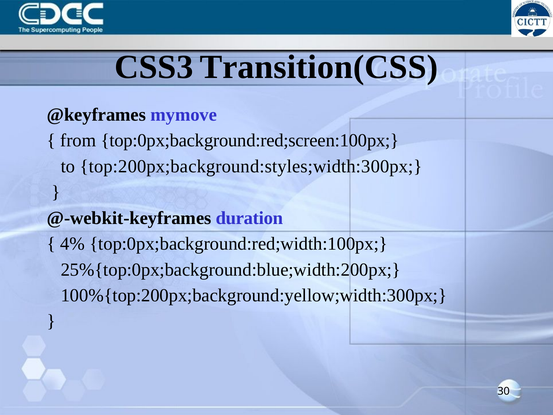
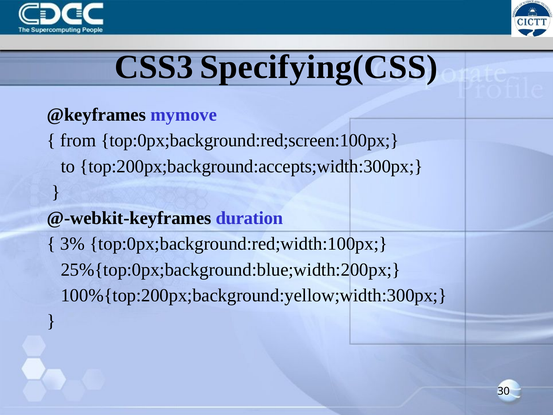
Transition(CSS: Transition(CSS -> Specifying(CSS
top:200px;background:styles;width:300px: top:200px;background:styles;width:300px -> top:200px;background:accepts;width:300px
4%: 4% -> 3%
